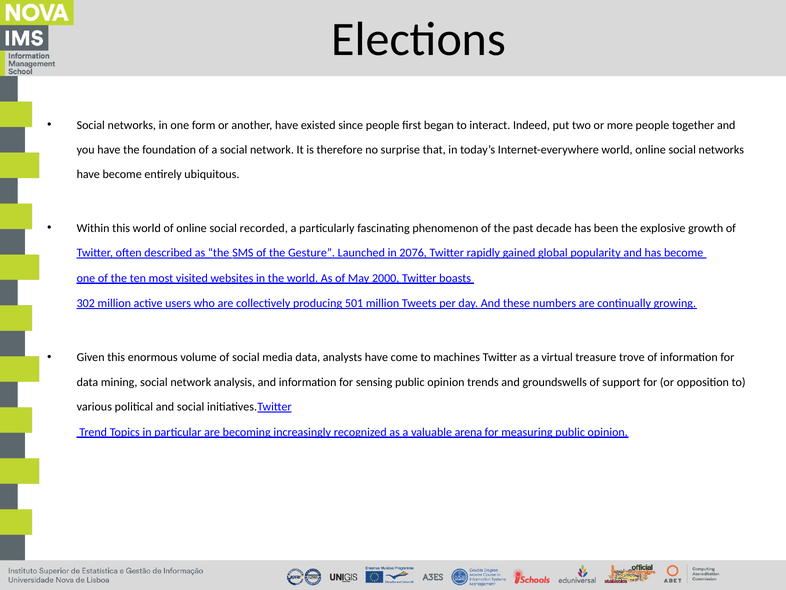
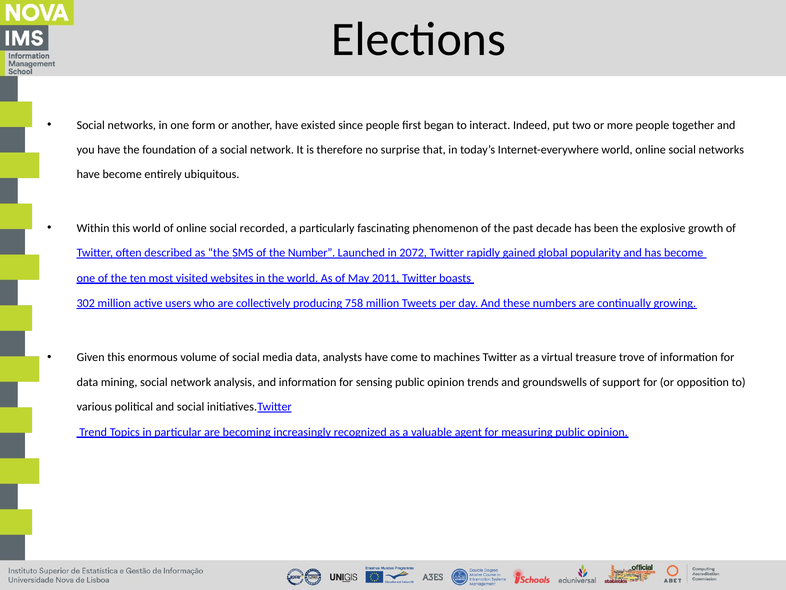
Gesture: Gesture -> Number
2076: 2076 -> 2072
2000: 2000 -> 2011
501: 501 -> 758
arena: arena -> agent
